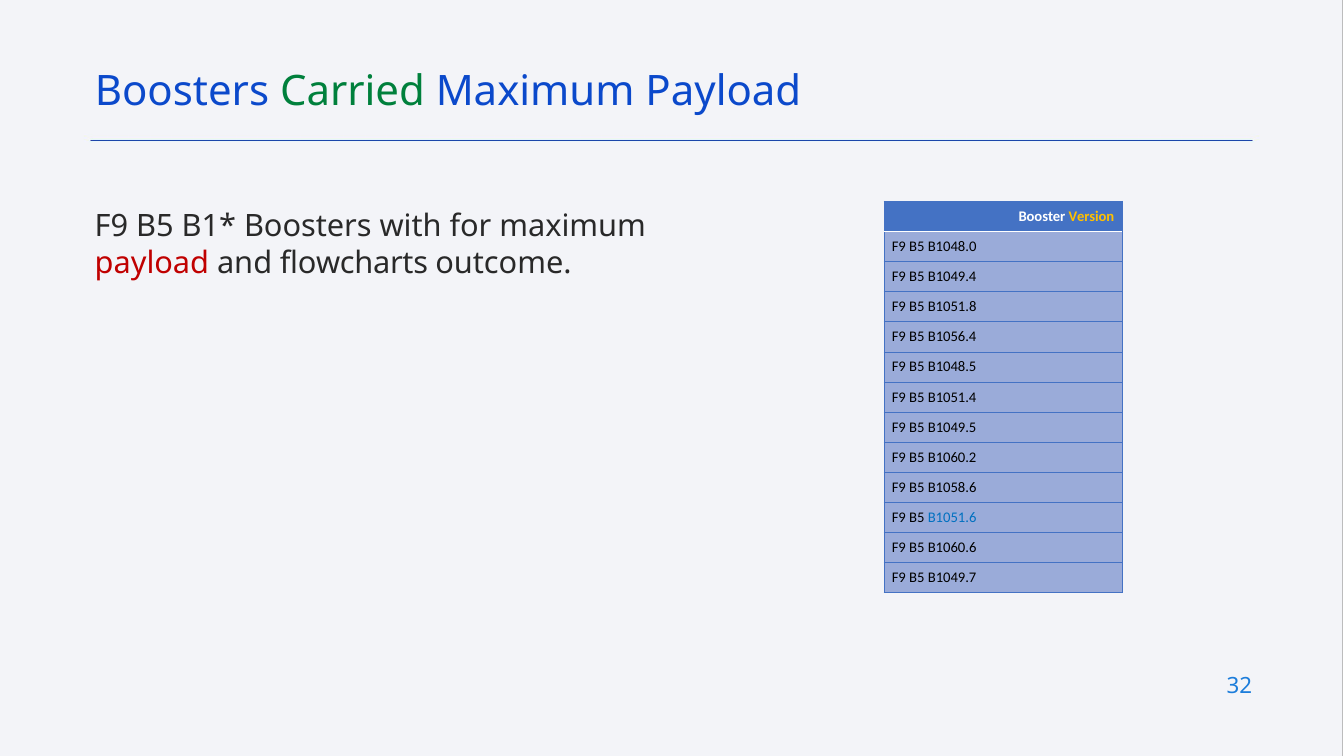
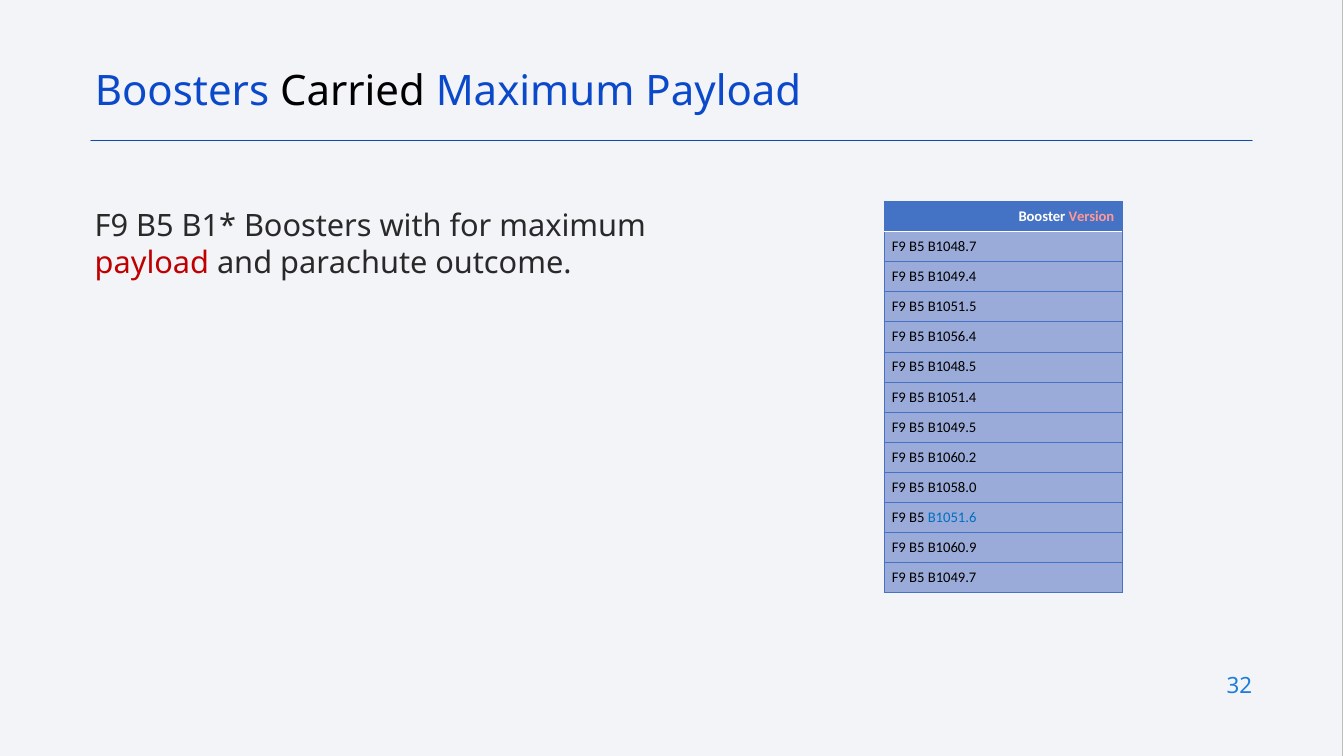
Carried colour: green -> black
Version colour: yellow -> pink
B1048.0: B1048.0 -> B1048.7
flowcharts: flowcharts -> parachute
B1051.8: B1051.8 -> B1051.5
B1058.6: B1058.6 -> B1058.0
B1060.6: B1060.6 -> B1060.9
